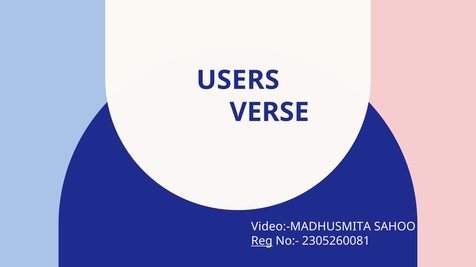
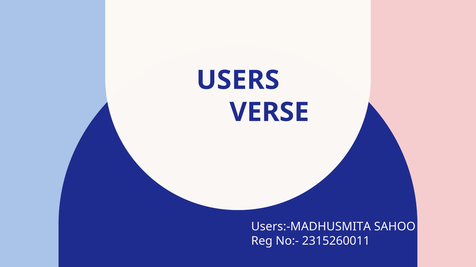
Video:-MADHUSMITA: Video:-MADHUSMITA -> Users:-MADHUSMITA
Reg underline: present -> none
2305260081: 2305260081 -> 2315260011
